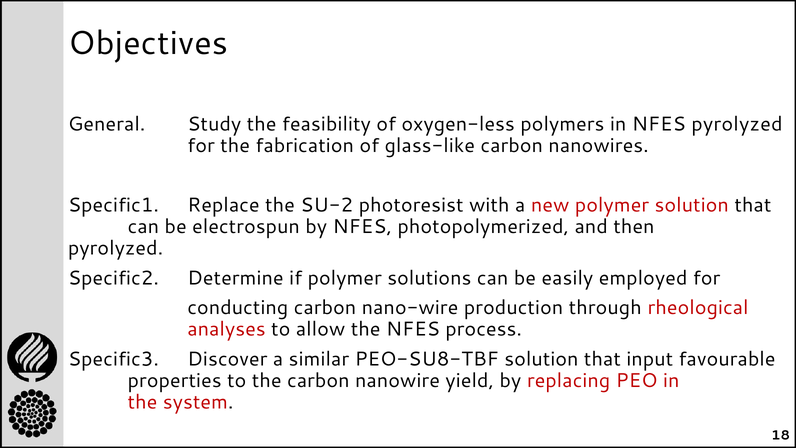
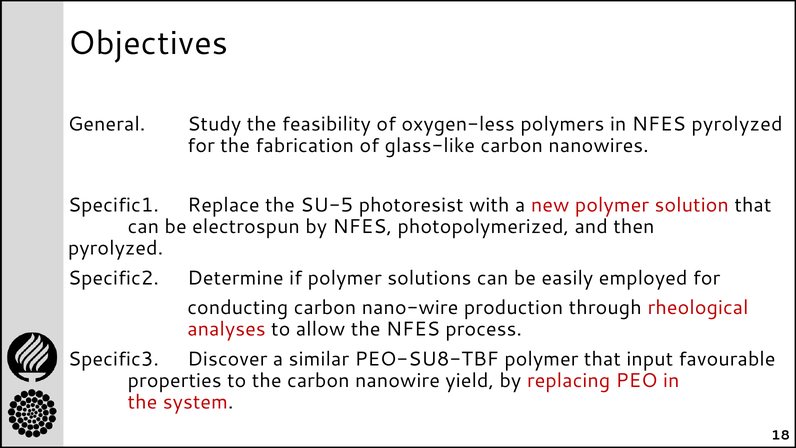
SU-2: SU-2 -> SU-5
PEO-SU8-TBF solution: solution -> polymer
